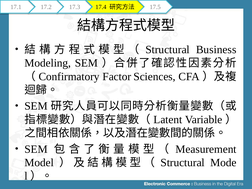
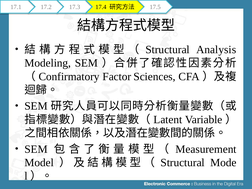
Business: Business -> Analysis
